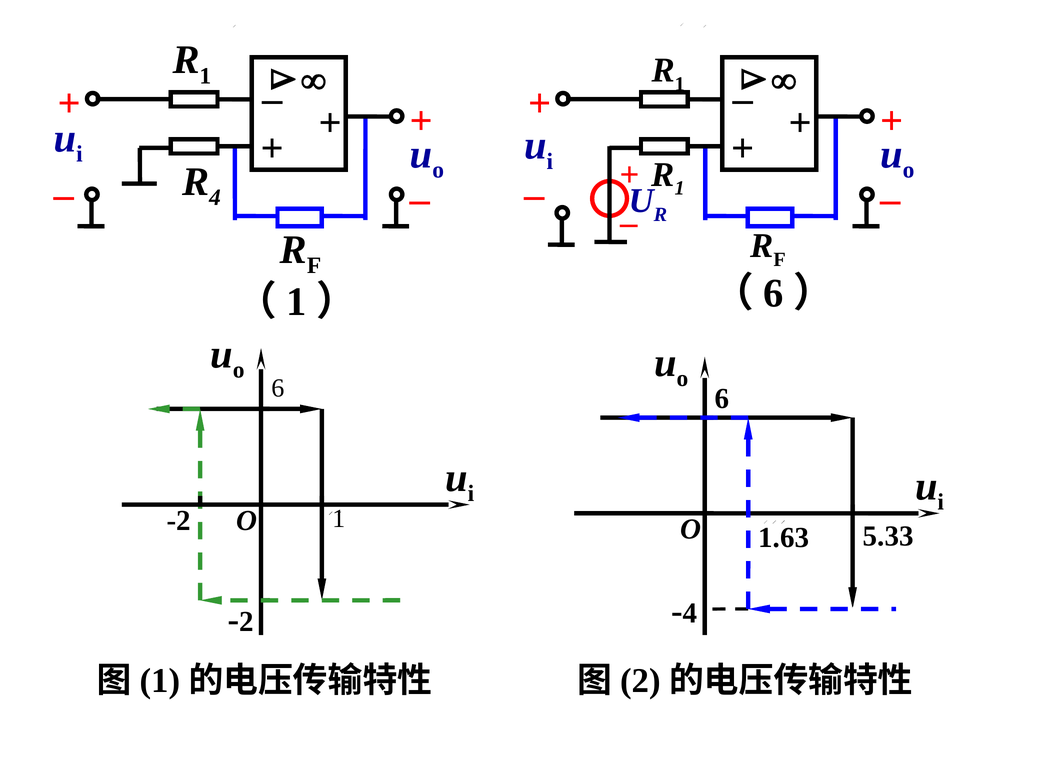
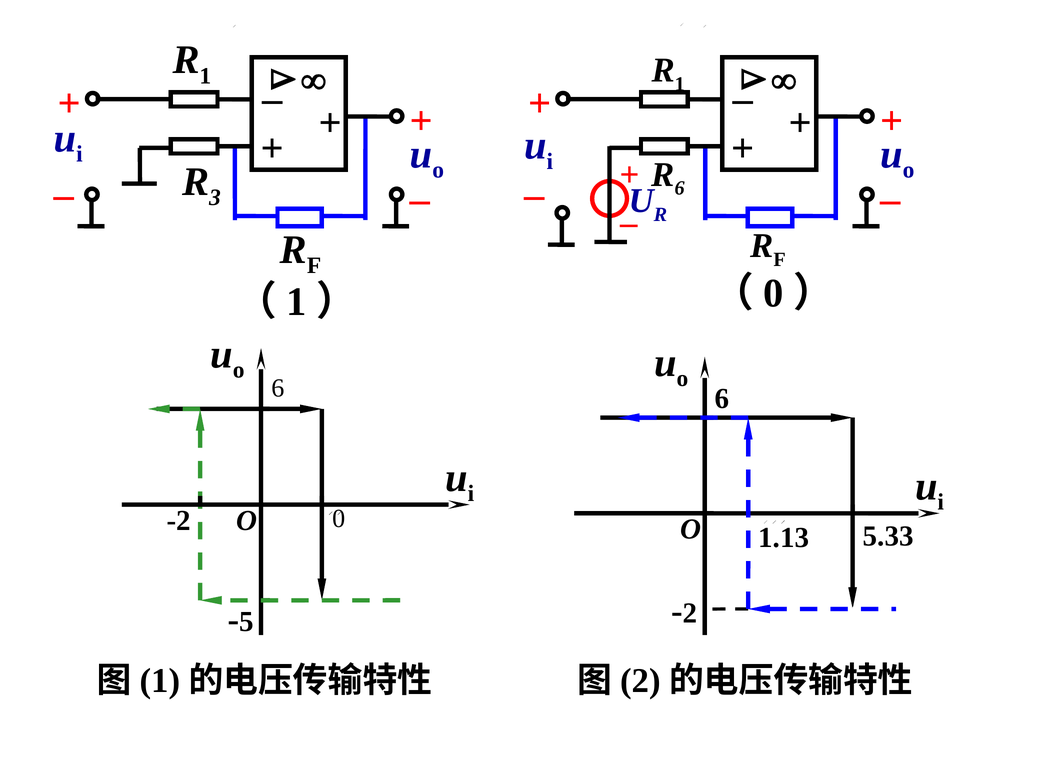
1 at (680, 188): 1 -> 6
4 at (215, 198): 4 -> 3
6 at (774, 293): 6 -> 0
-2 1: 1 -> 0
1.63: 1.63 -> 1.13
4 at (690, 613): 4 -> 2
2: 2 -> 5
